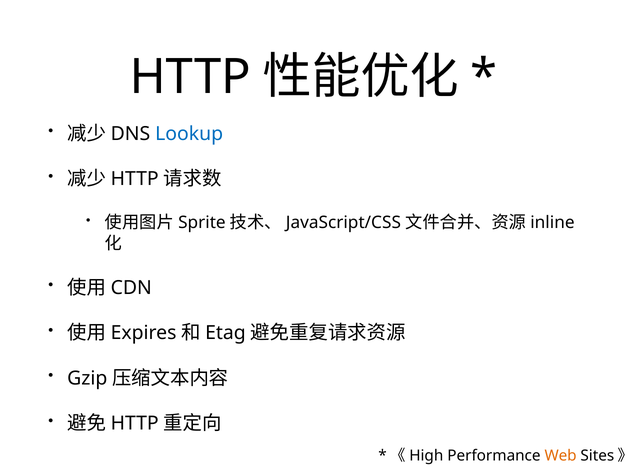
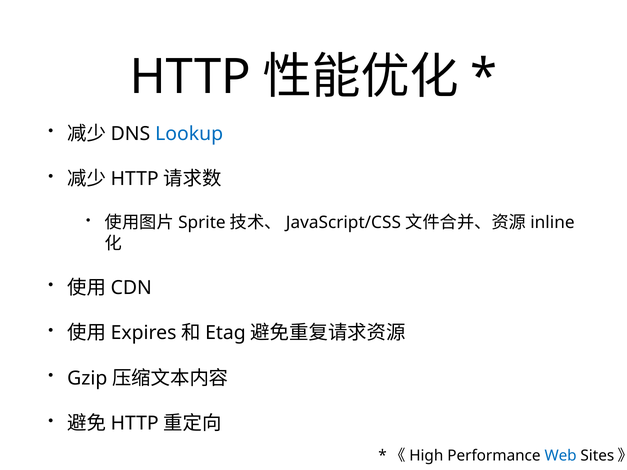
Web colour: orange -> blue
